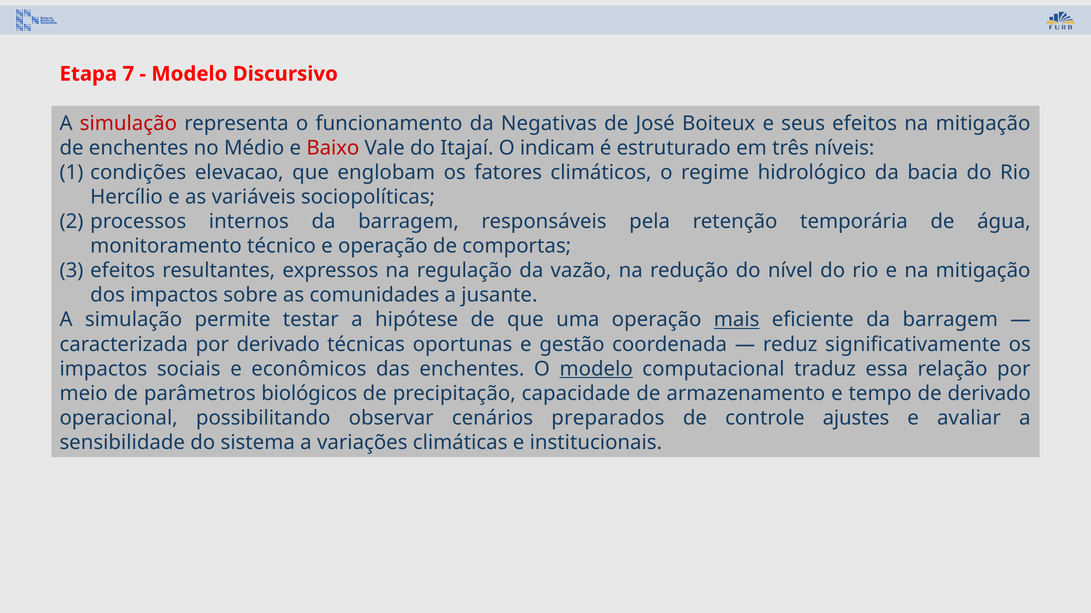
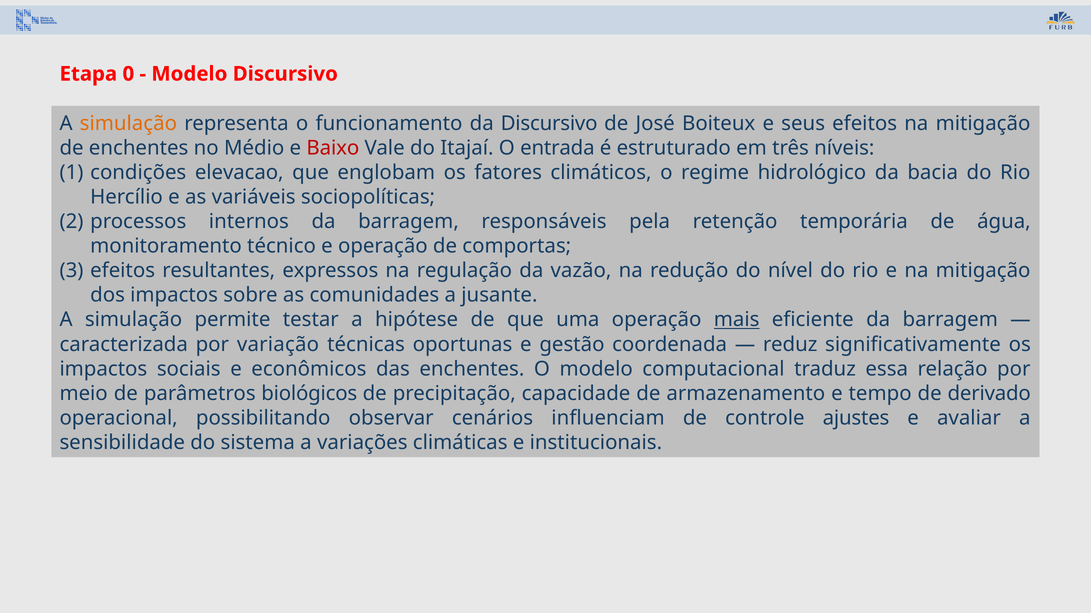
7: 7 -> 0
simulação at (128, 124) colour: red -> orange
da Negativas: Negativas -> Discursivo
indicam: indicam -> entrada
por derivado: derivado -> variação
modelo at (596, 369) underline: present -> none
preparados: preparados -> influenciam
